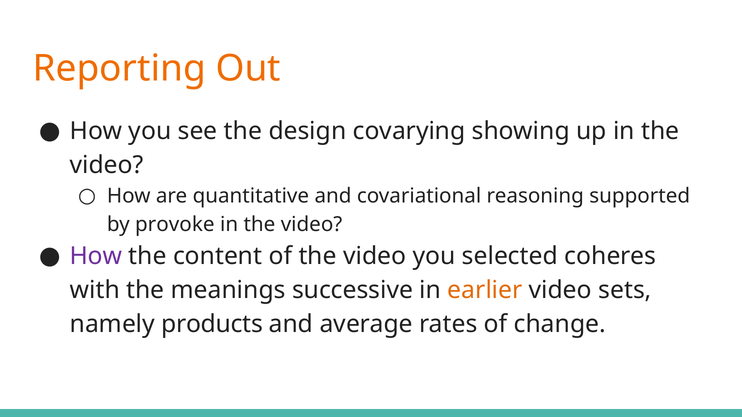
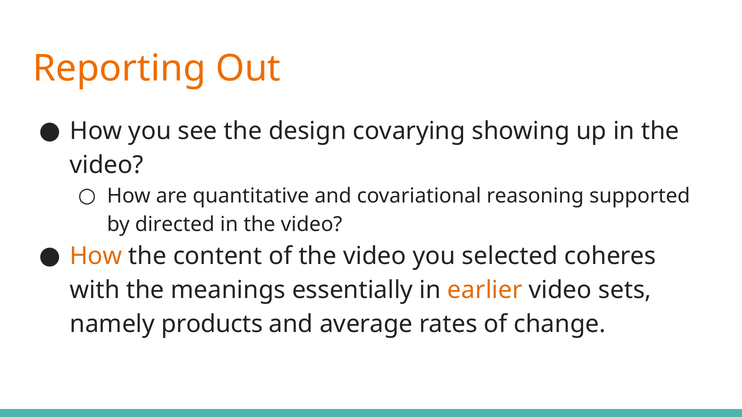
provoke: provoke -> directed
How at (96, 256) colour: purple -> orange
successive: successive -> essentially
